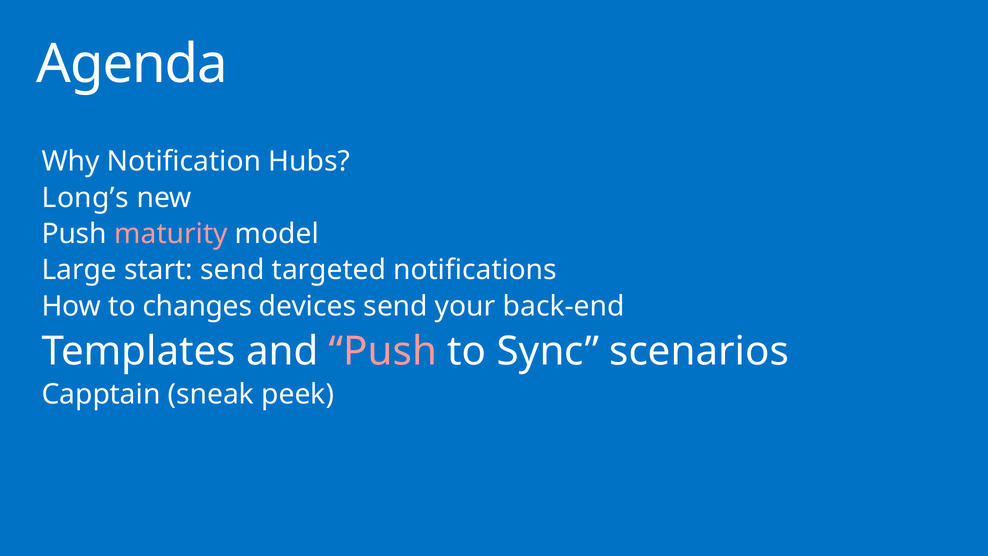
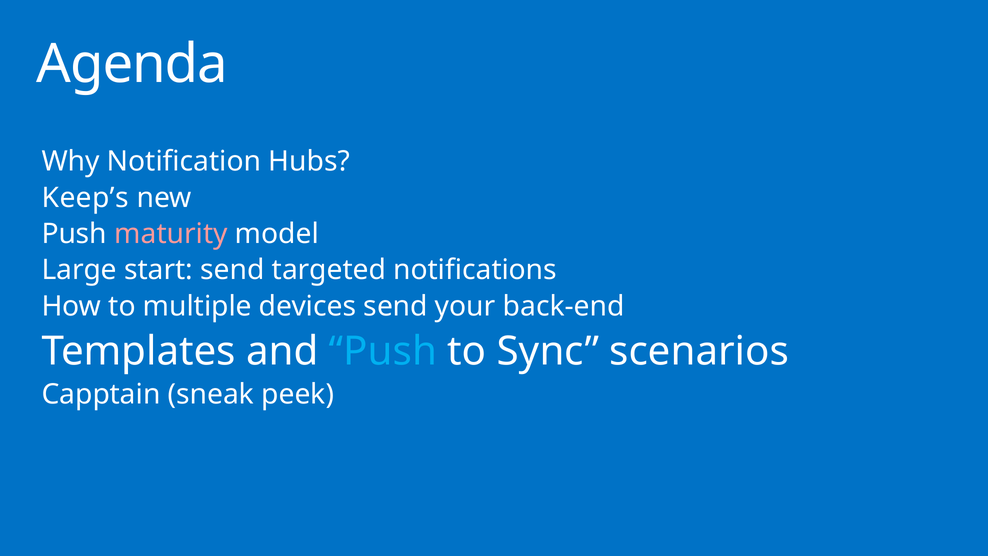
Long’s: Long’s -> Keep’s
changes: changes -> multiple
Push at (383, 351) colour: pink -> light blue
